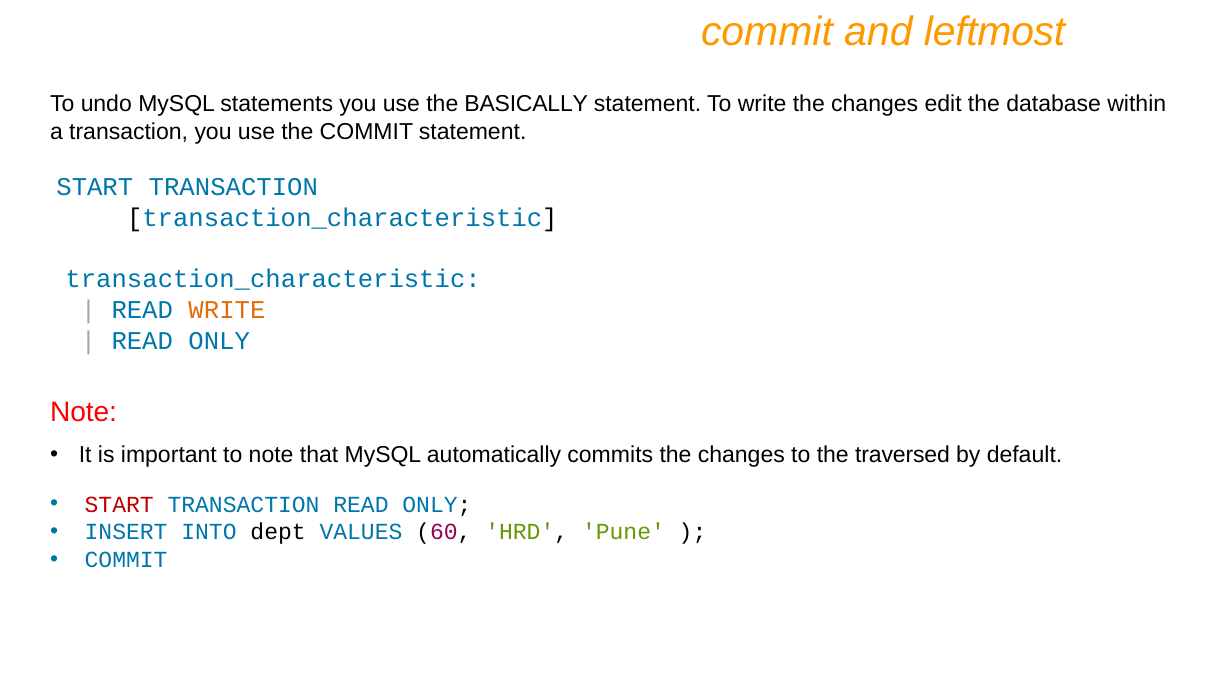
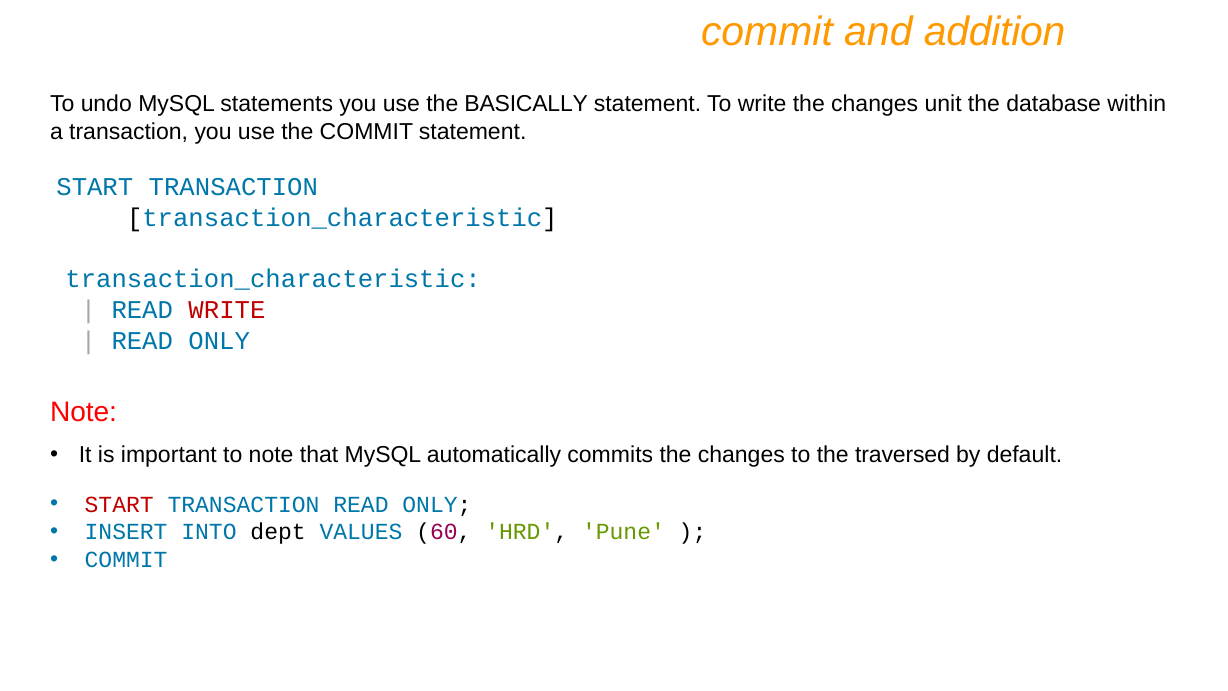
leftmost: leftmost -> addition
edit: edit -> unit
WRITE at (227, 310) colour: orange -> red
